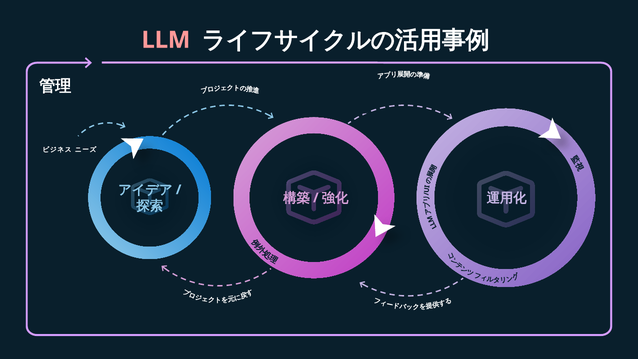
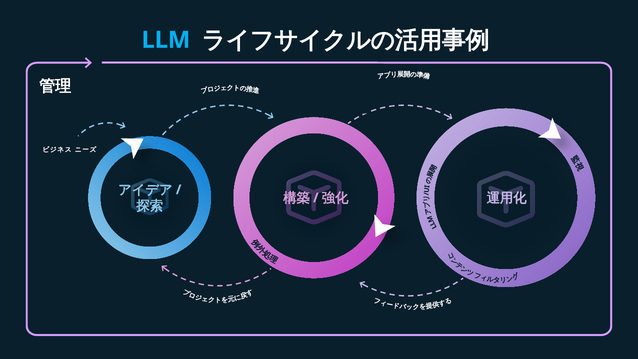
LLM colour: pink -> light blue
